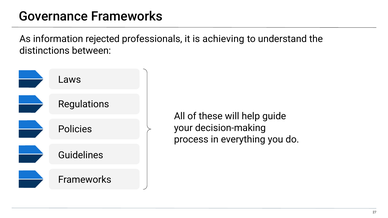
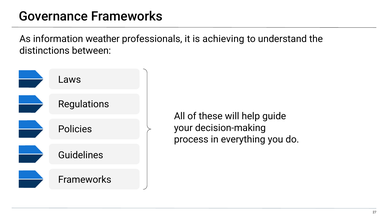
rejected: rejected -> weather
